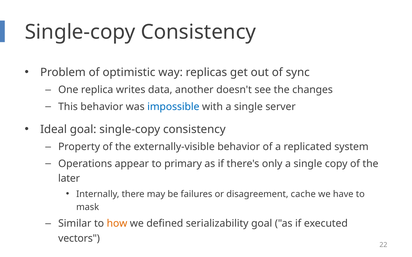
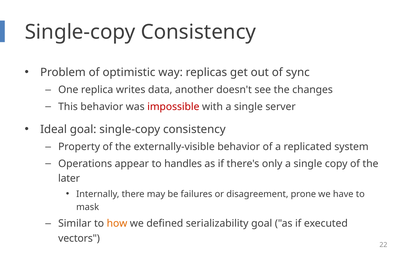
impossible colour: blue -> red
primary: primary -> handles
cache: cache -> prone
